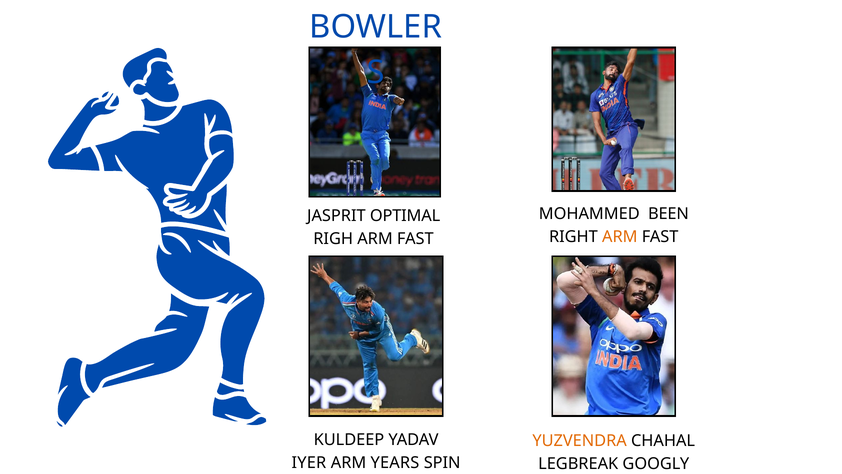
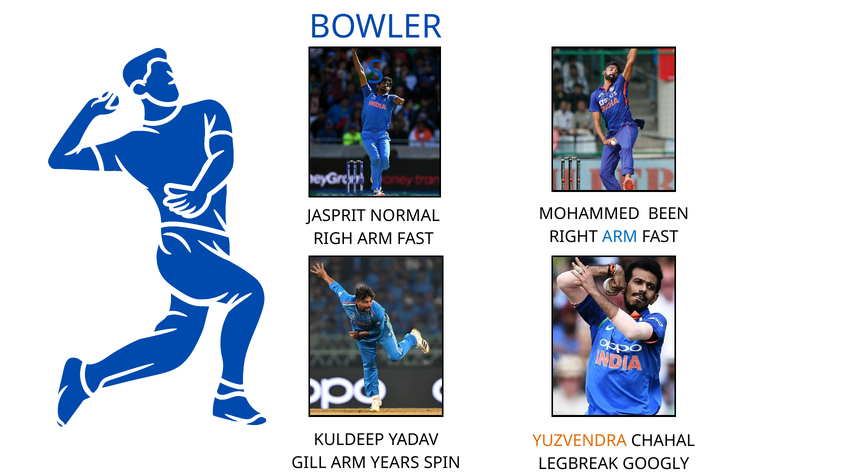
OPTIMAL: OPTIMAL -> NORMAL
ARM at (620, 237) colour: orange -> blue
IYER: IYER -> GILL
